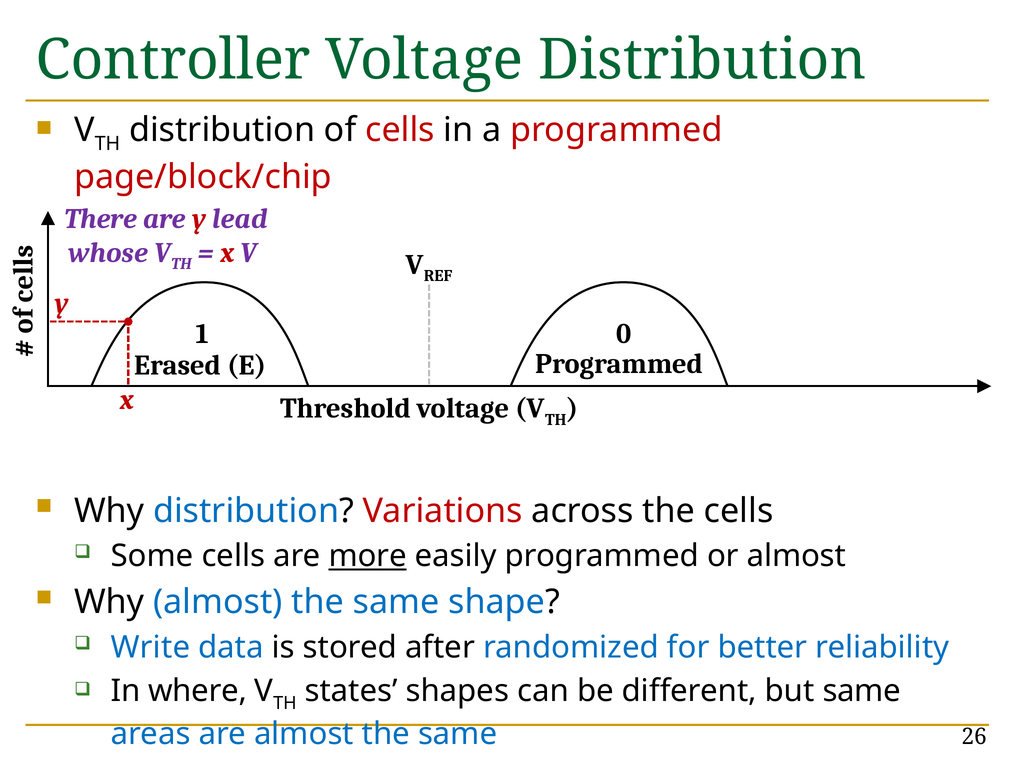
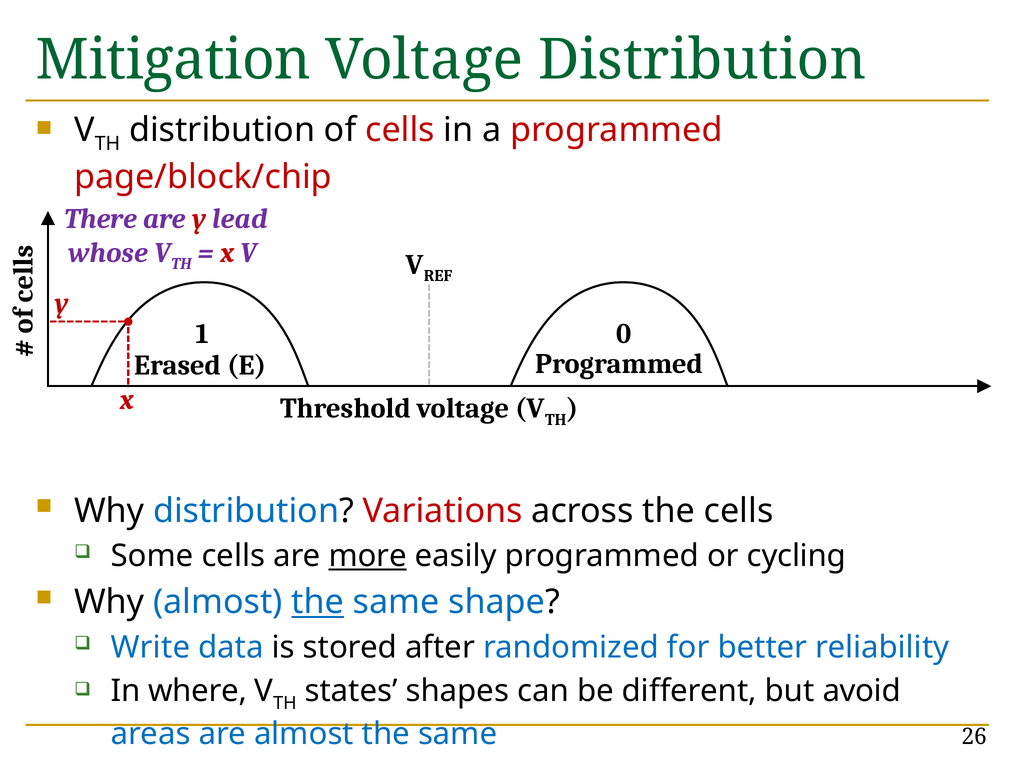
Controller: Controller -> Mitigation
or almost: almost -> cycling
the at (318, 602) underline: none -> present
but same: same -> avoid
